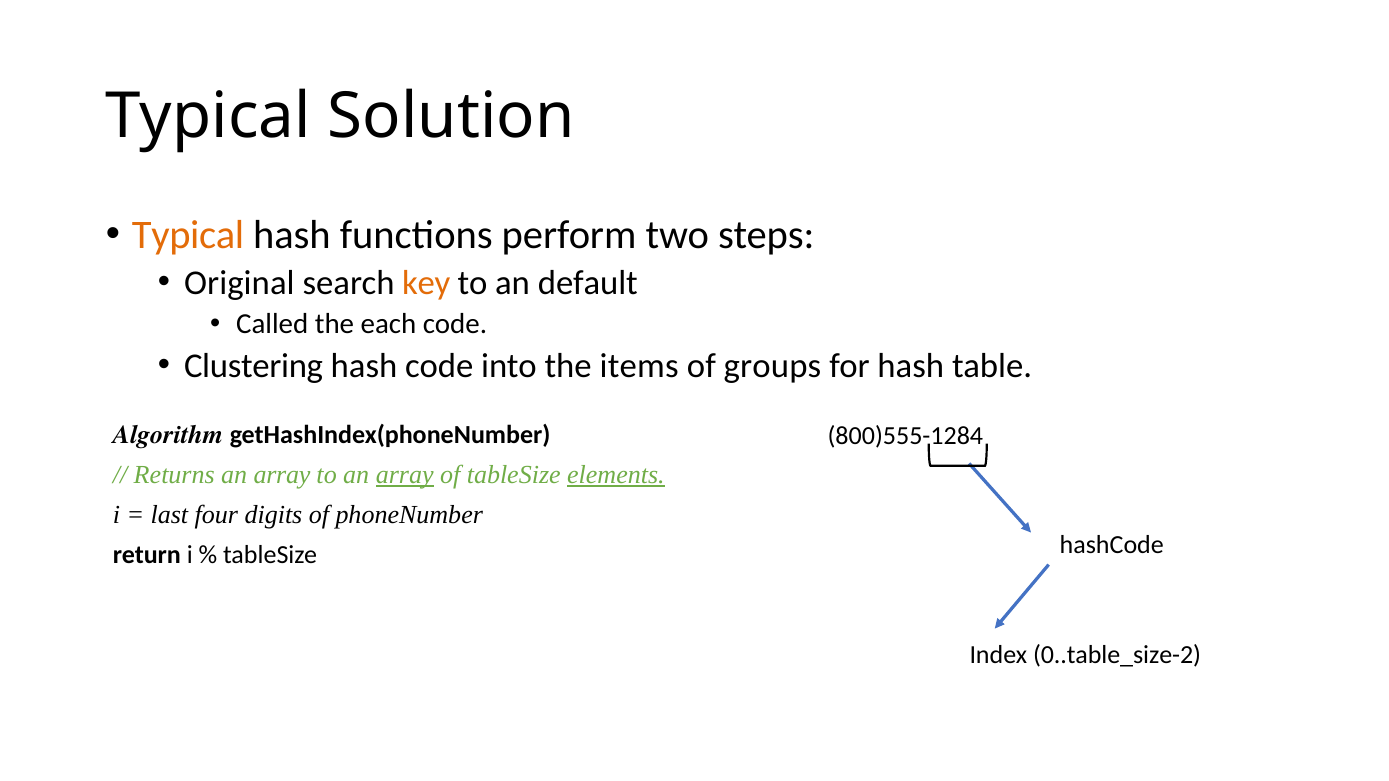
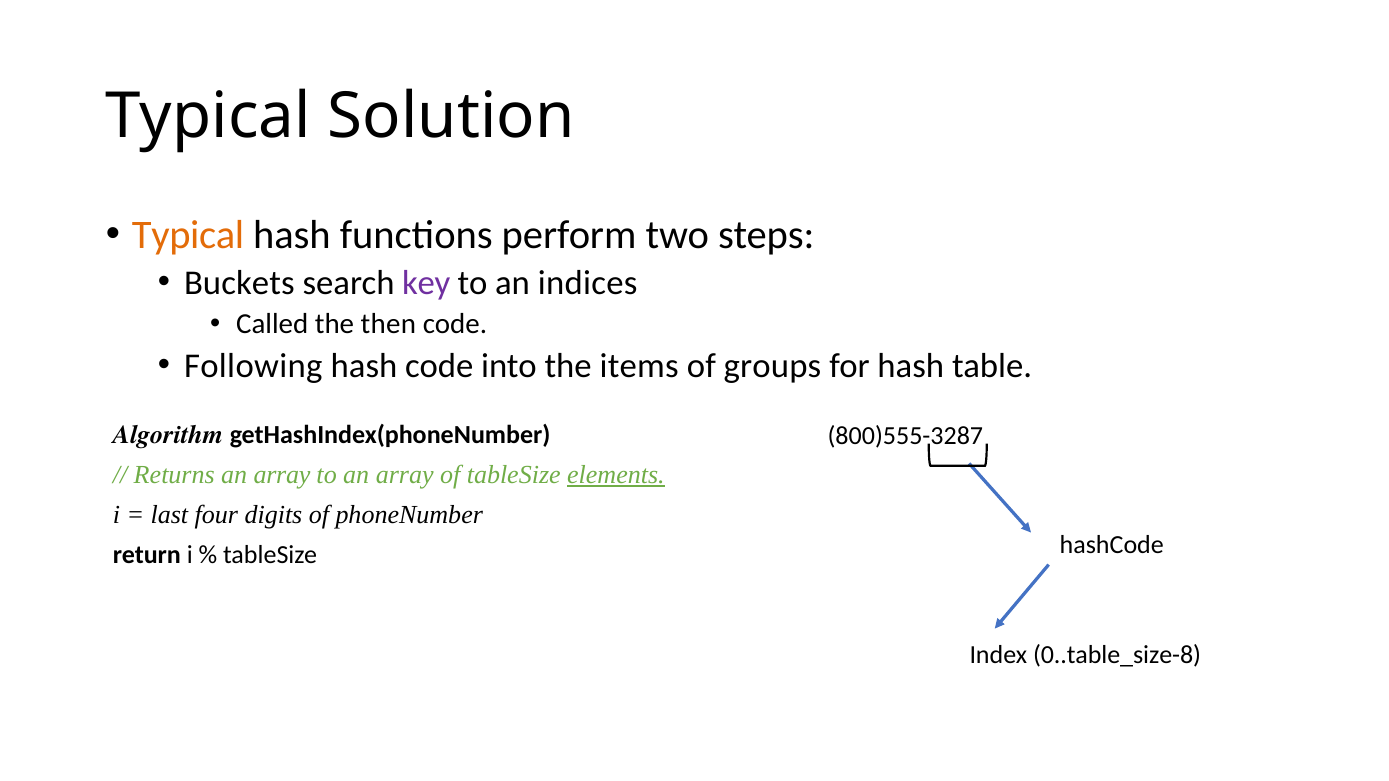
Original: Original -> Buckets
key colour: orange -> purple
default: default -> indices
each: each -> then
Clustering: Clustering -> Following
800)555-1284: 800)555-1284 -> 800)555-3287
array at (405, 475) underline: present -> none
0..table_size-2: 0..table_size-2 -> 0..table_size-8
